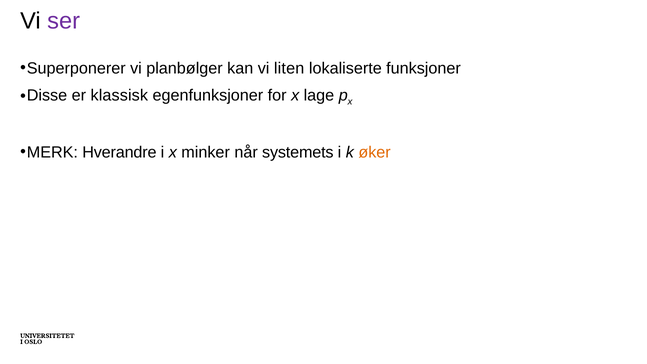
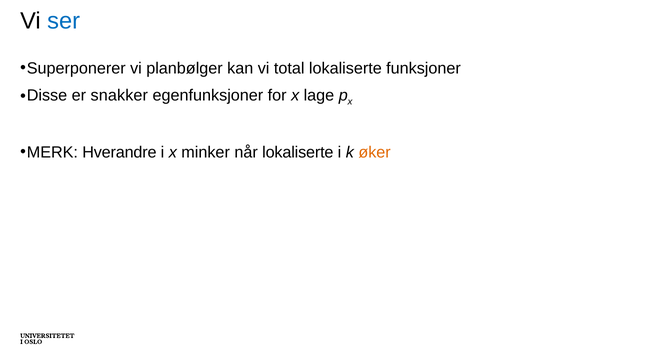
ser colour: purple -> blue
liten: liten -> total
klassisk: klassisk -> snakker
når systemets: systemets -> lokaliserte
